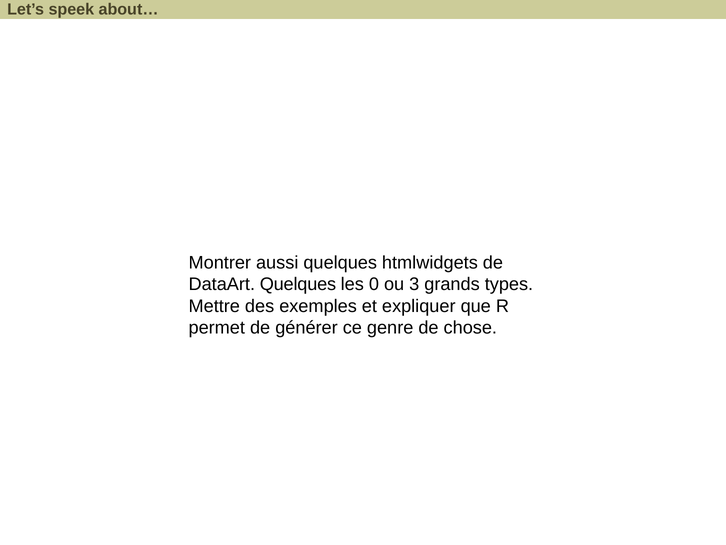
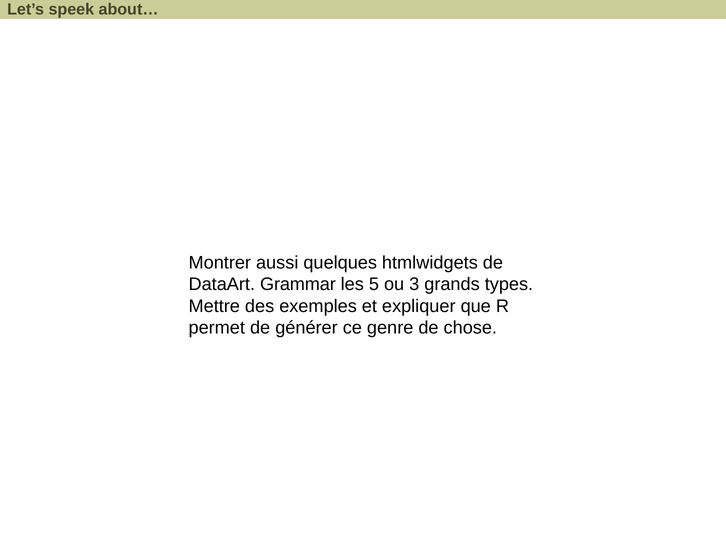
DataArt Quelques: Quelques -> Grammar
0: 0 -> 5
